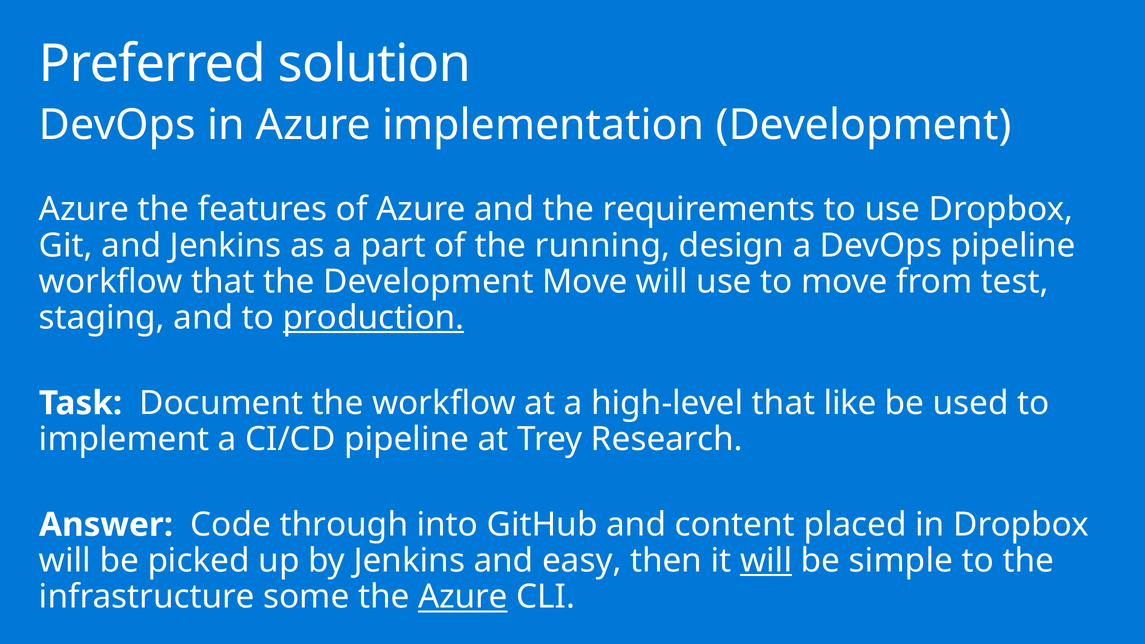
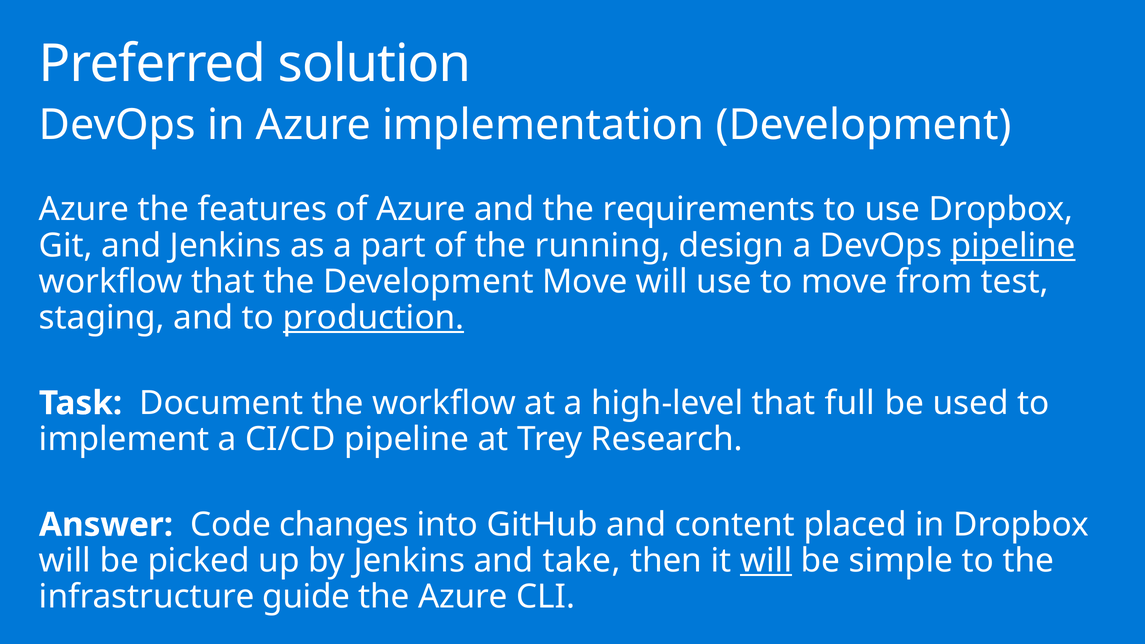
pipeline at (1013, 246) underline: none -> present
like: like -> full
through: through -> changes
easy: easy -> take
some: some -> guide
Azure at (463, 597) underline: present -> none
